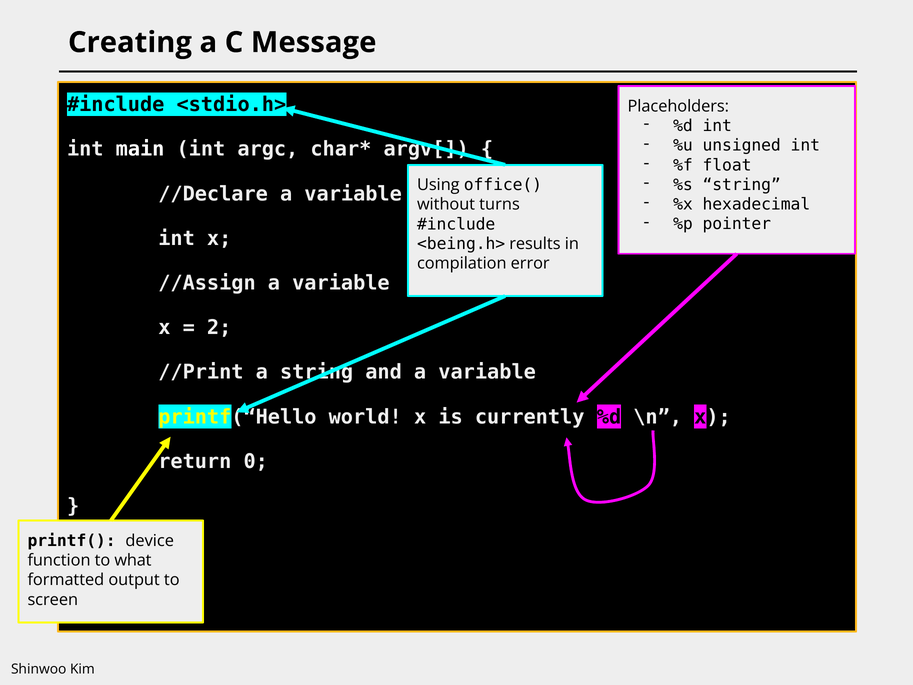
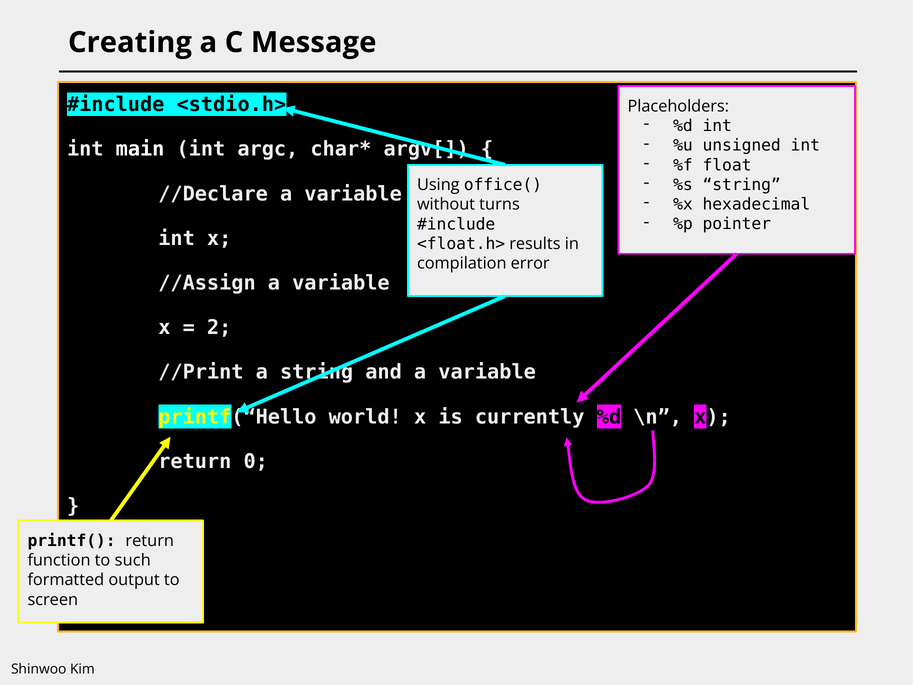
<being.h>: <being.h> -> <float.h>
printf( device: device -> return
what: what -> such
